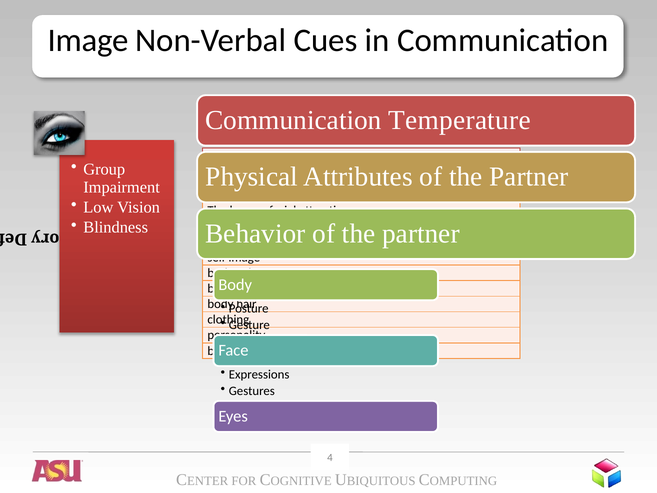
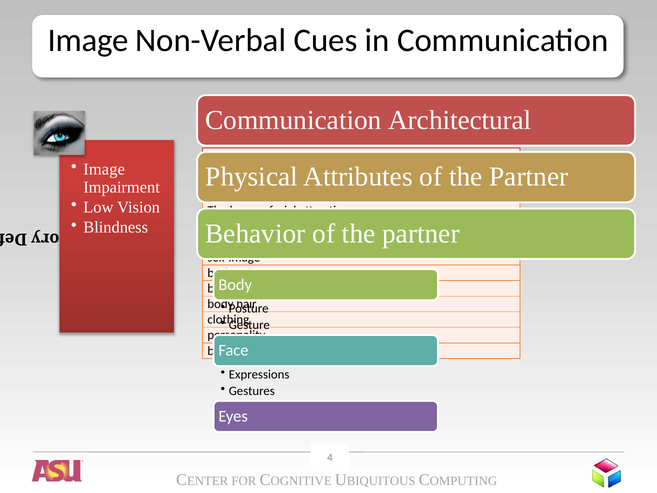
Communication Temperature: Temperature -> Architectural
Group at (104, 169): Group -> Image
